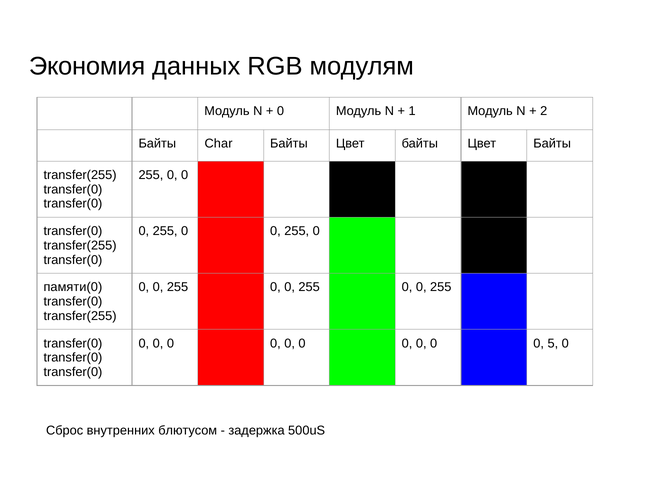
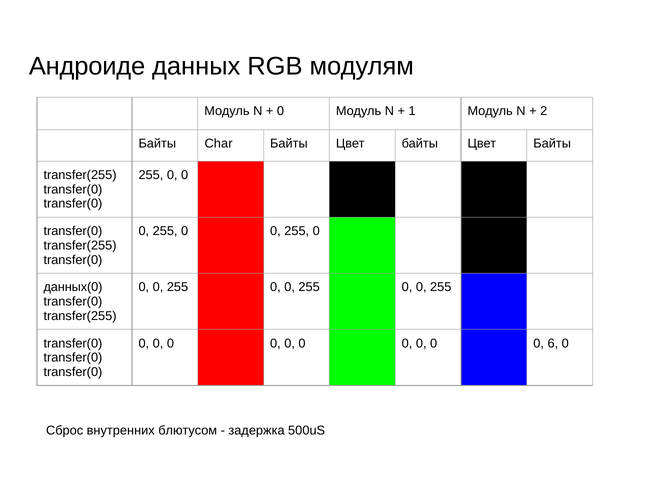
Экономия: Экономия -> Андроиде
памяти(0: памяти(0 -> данных(0
5: 5 -> 6
